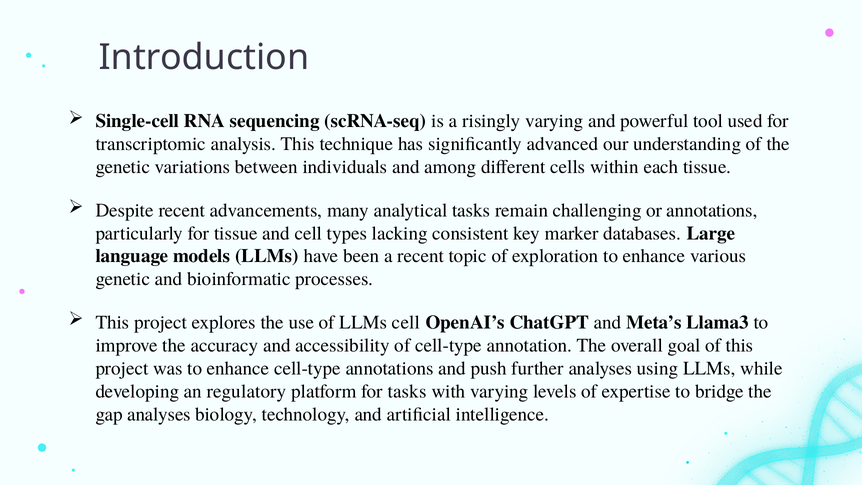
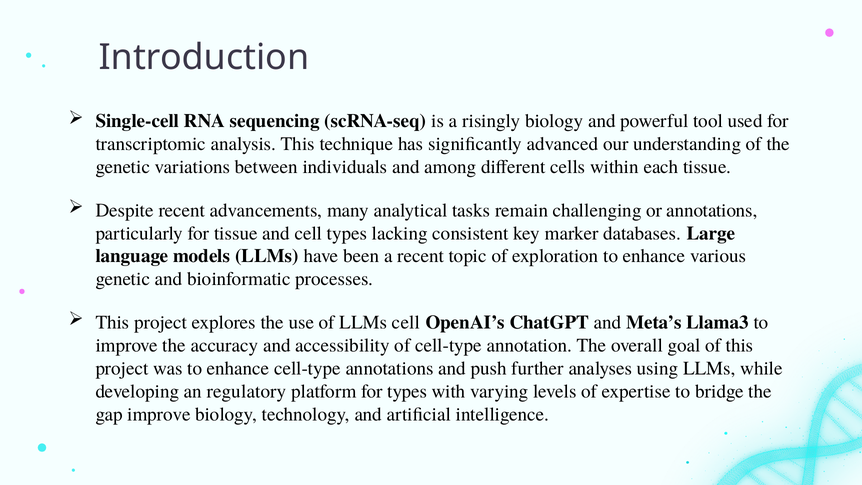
risingly varying: varying -> biology
for tasks: tasks -> types
gap analyses: analyses -> improve
